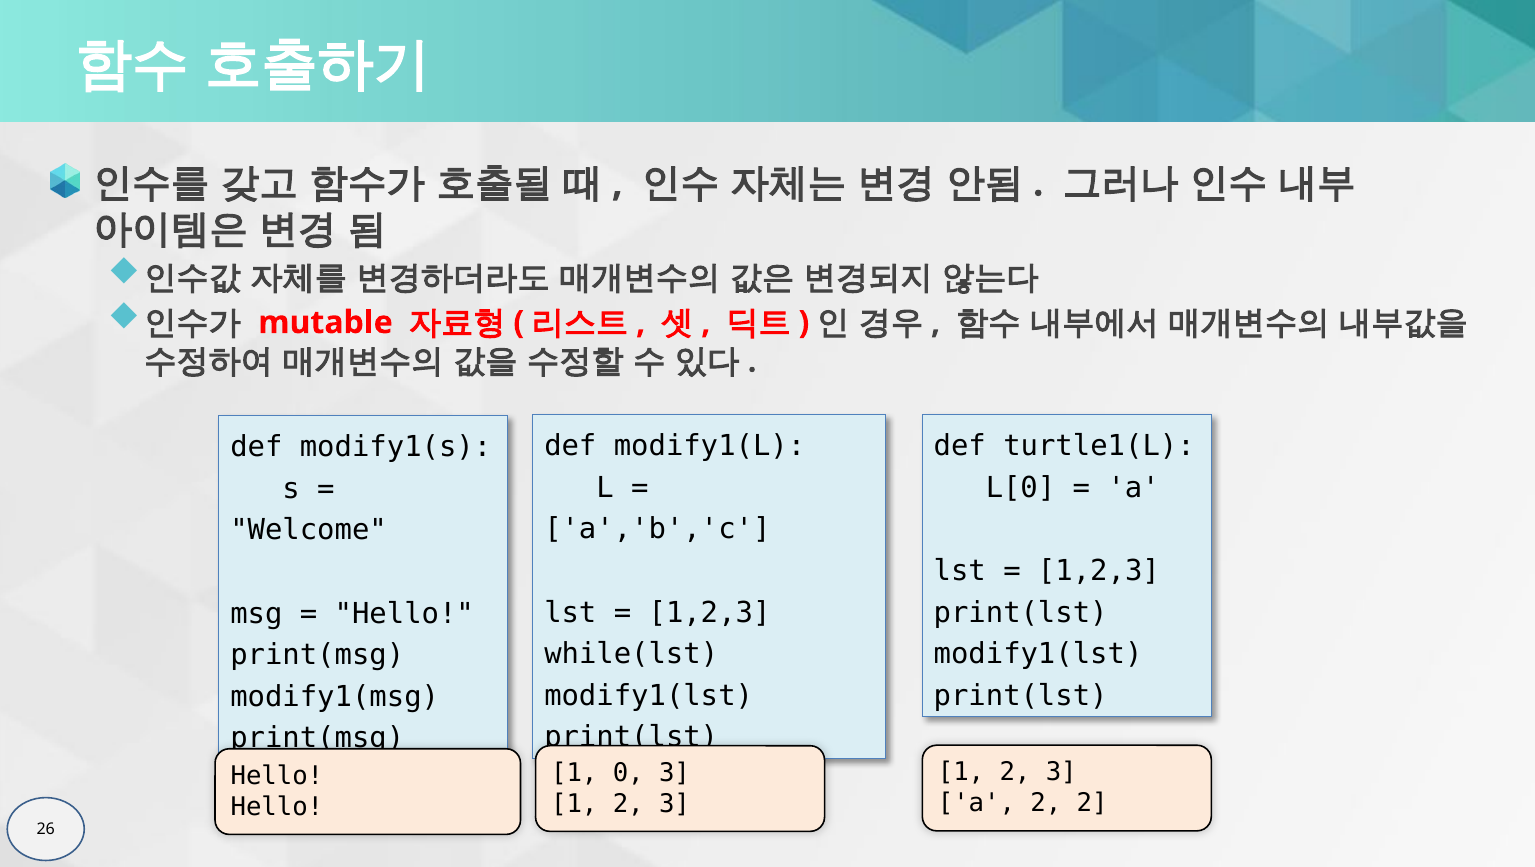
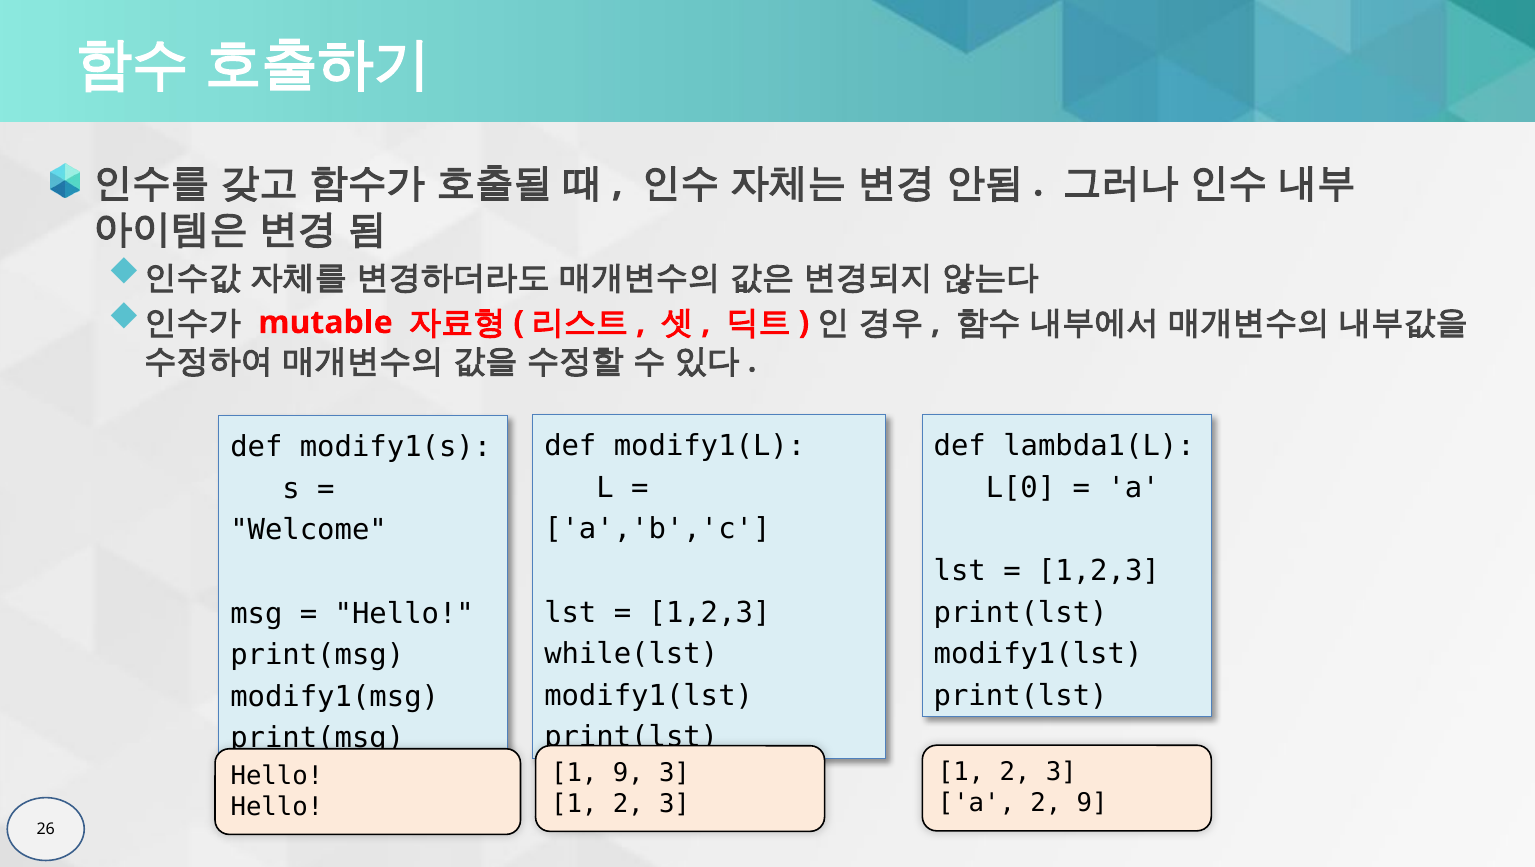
turtle1(L: turtle1(L -> lambda1(L
1 0: 0 -> 9
2 2: 2 -> 9
